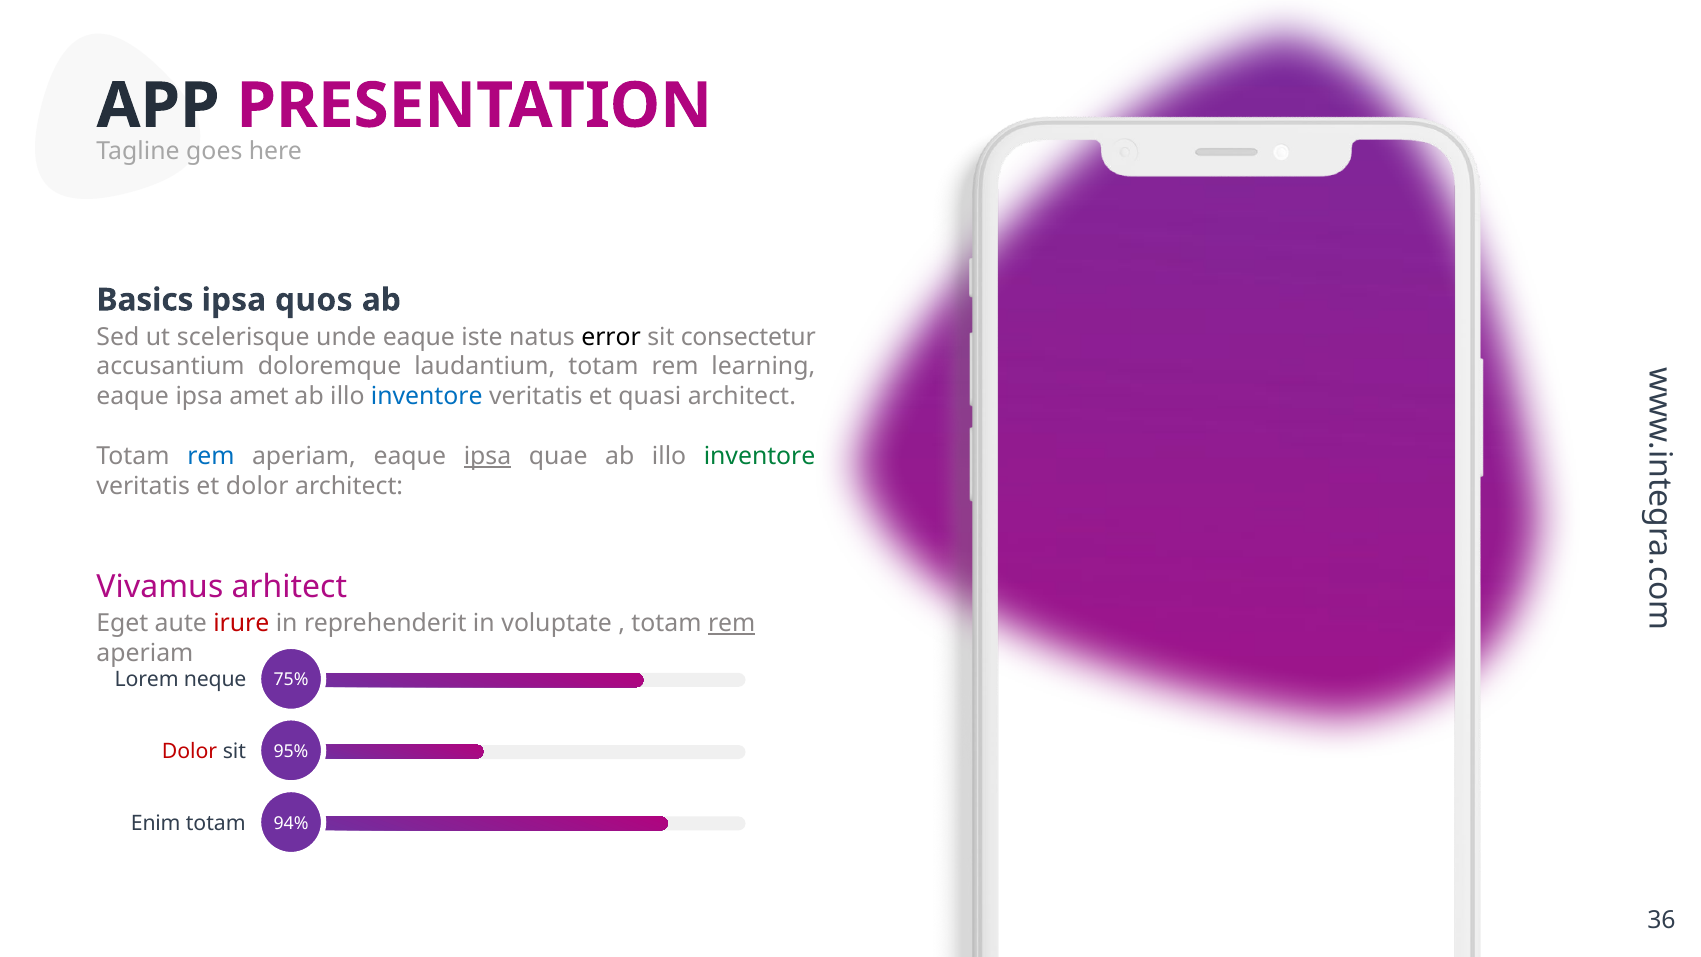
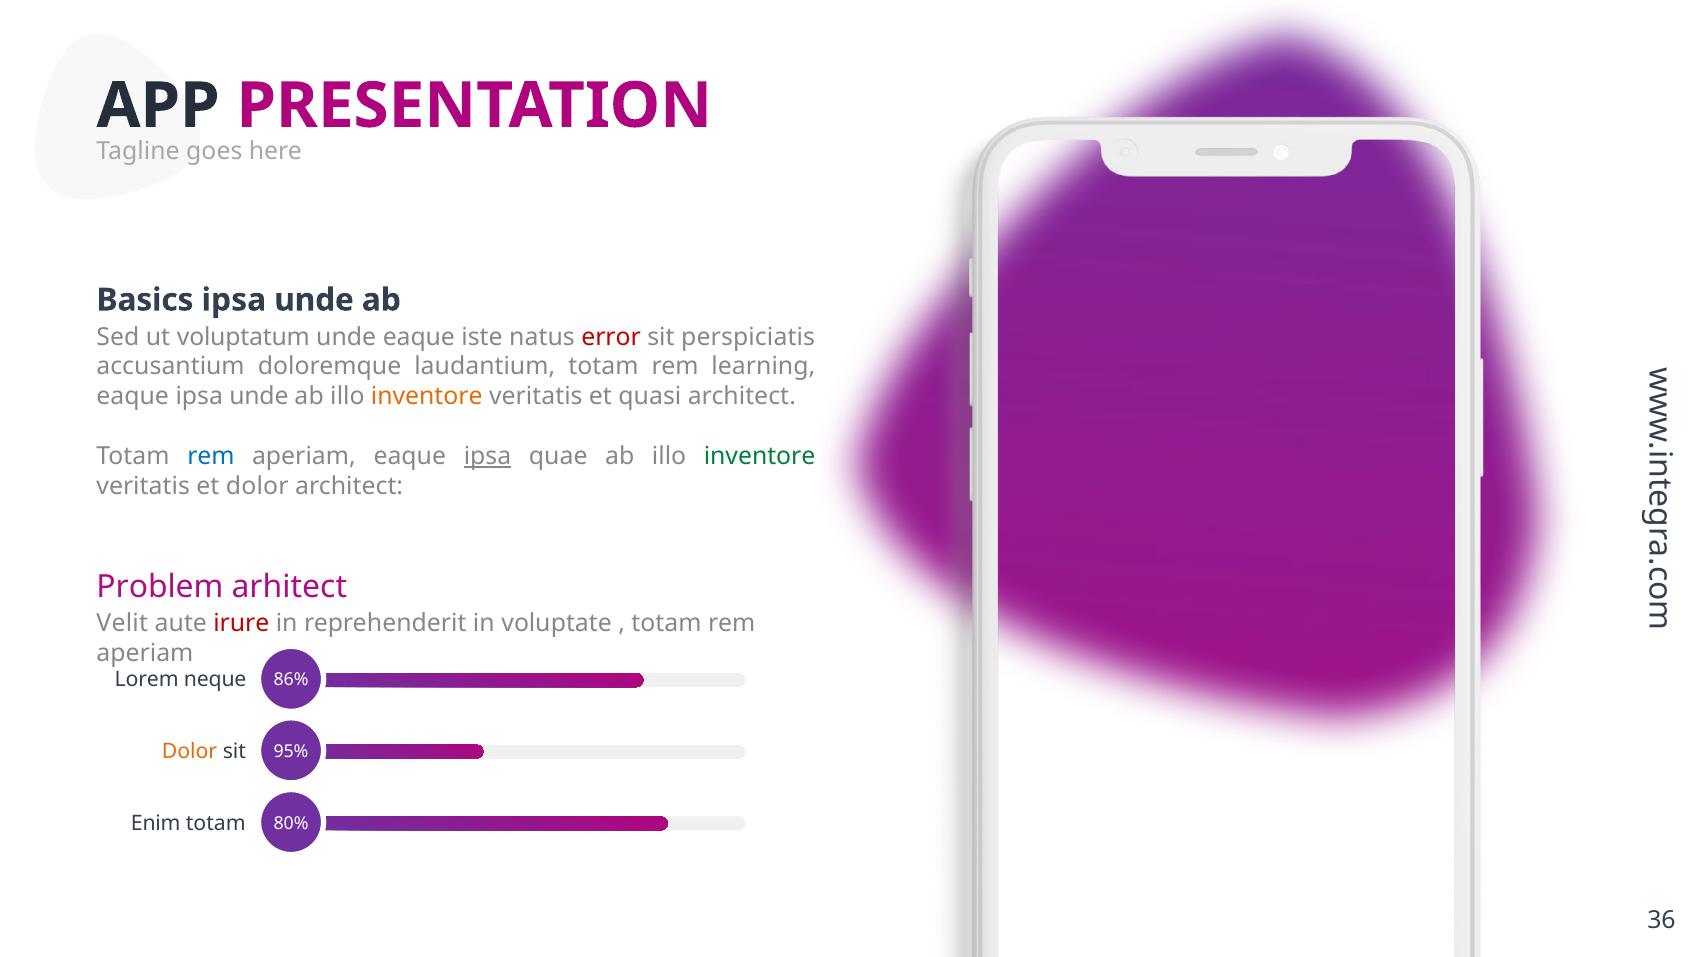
quos at (314, 300): quos -> unde
scelerisque: scelerisque -> voluptatum
error colour: black -> red
consectetur: consectetur -> perspiciatis
eaque ipsa amet: amet -> unde
inventore at (427, 396) colour: blue -> orange
Vivamus: Vivamus -> Problem
Eget: Eget -> Velit
rem at (732, 623) underline: present -> none
75%: 75% -> 86%
Dolor at (189, 752) colour: red -> orange
94%: 94% -> 80%
